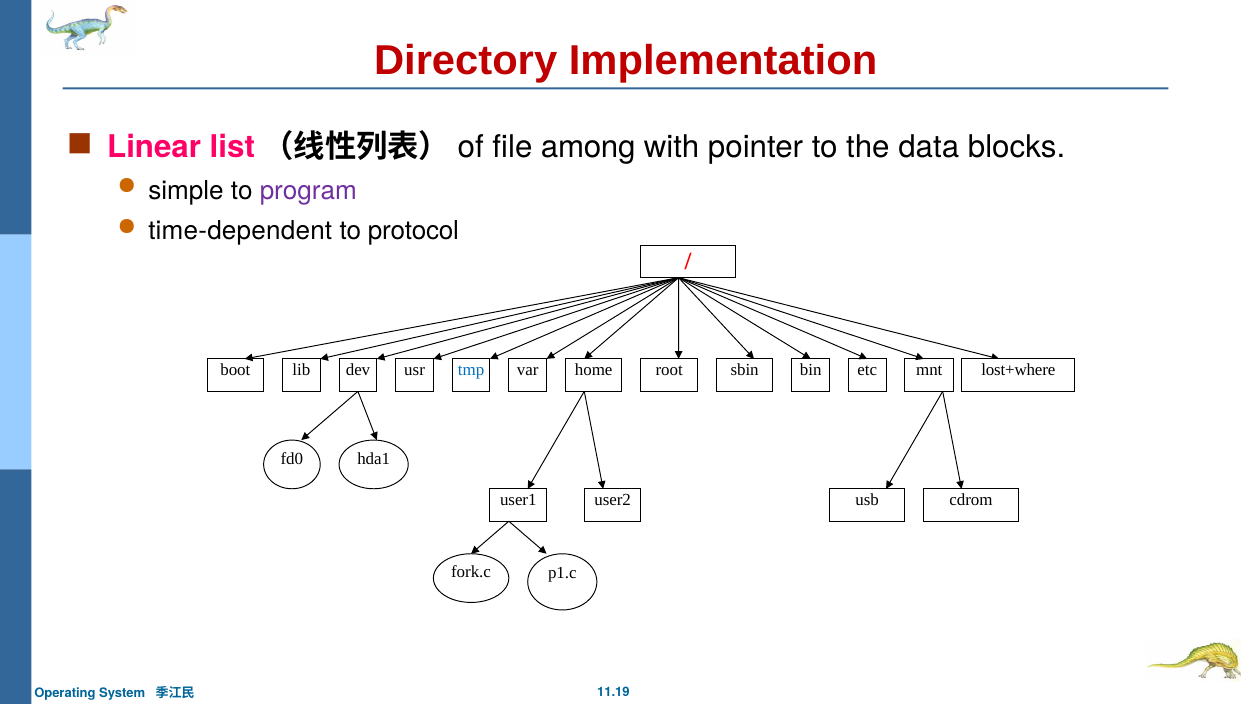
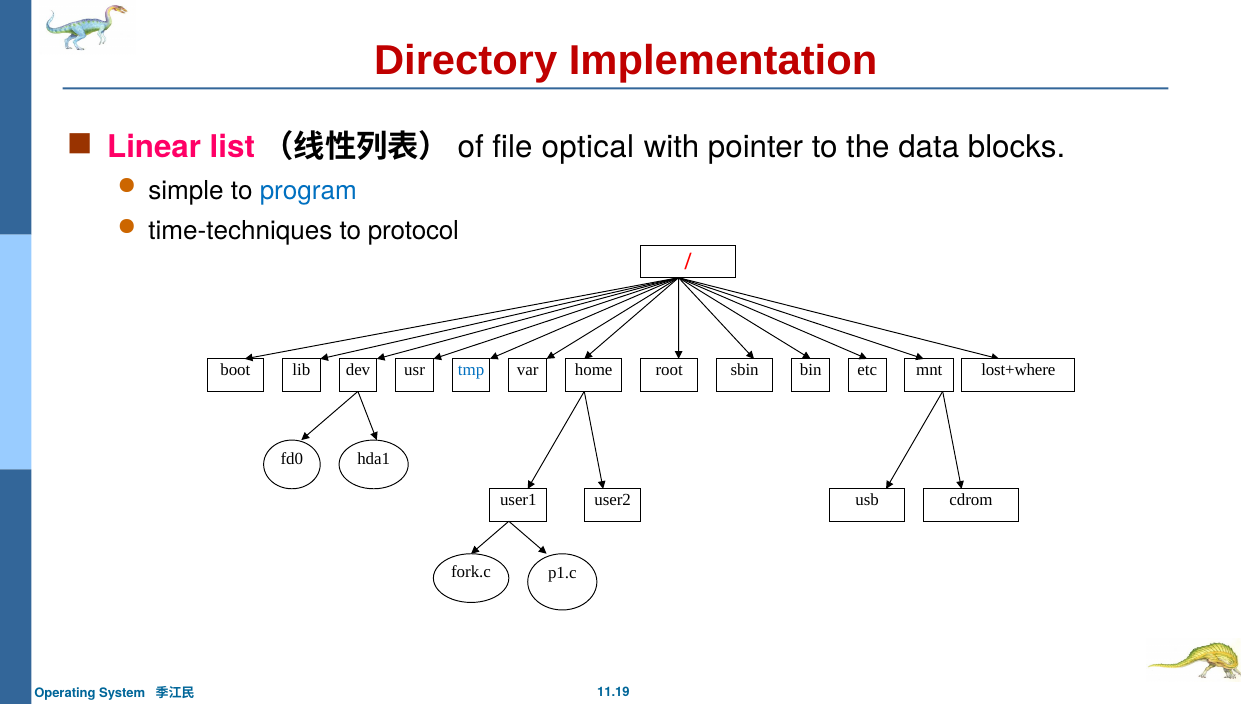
among: among -> optical
program colour: purple -> blue
time-dependent: time-dependent -> time-techniques
